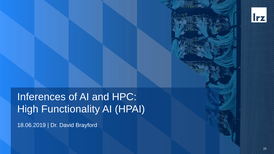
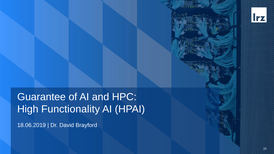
Inferences: Inferences -> Guarantee
